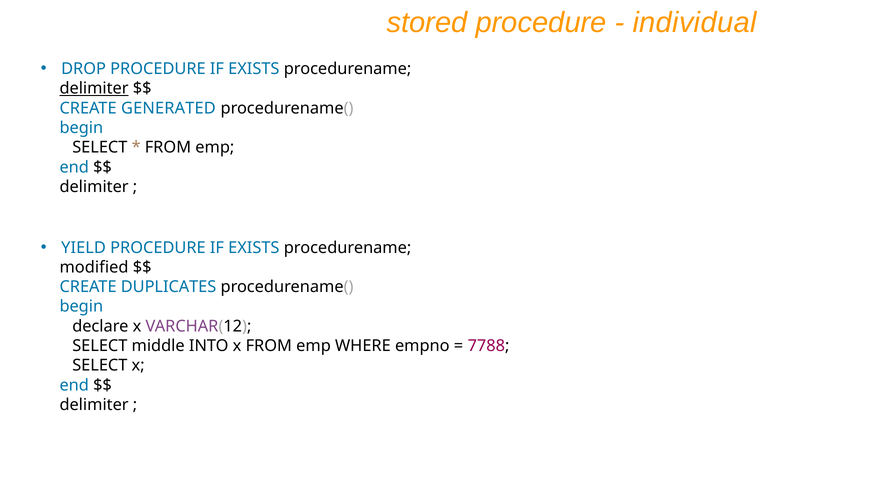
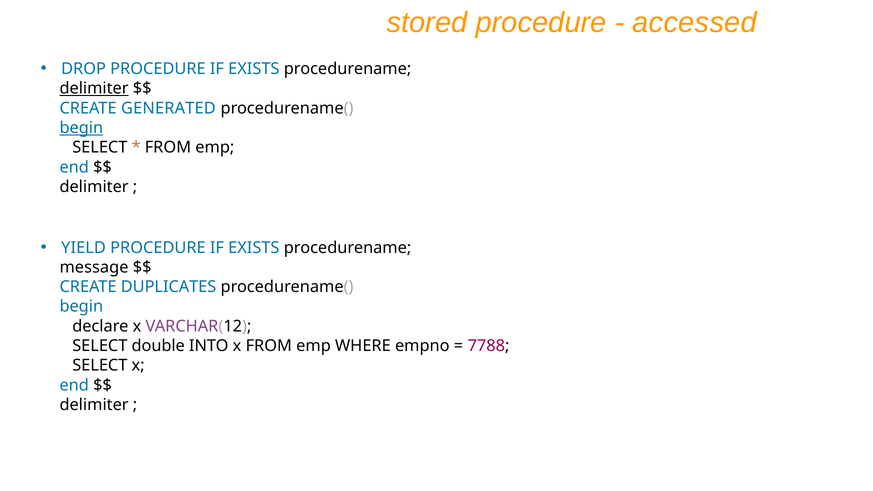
individual: individual -> accessed
begin at (81, 128) underline: none -> present
modified: modified -> message
middle: middle -> double
